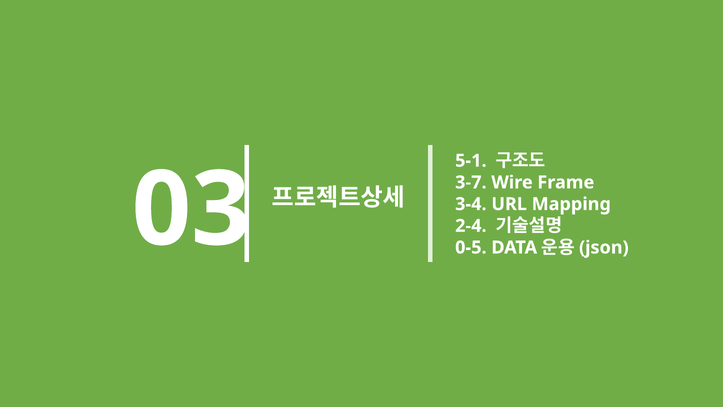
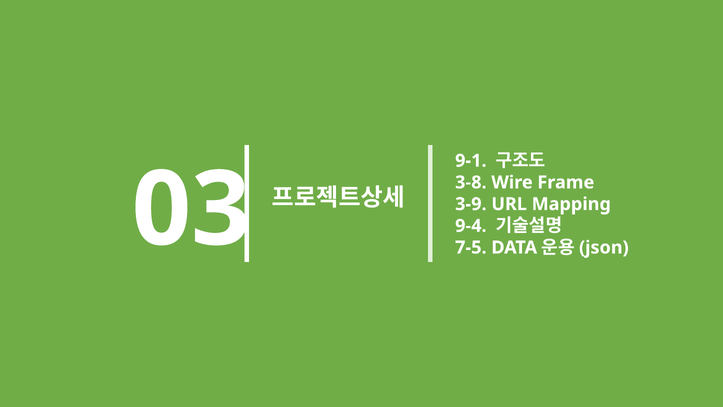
5-1: 5-1 -> 9-1
3-7: 3-7 -> 3-8
3-4: 3-4 -> 3-9
2-4: 2-4 -> 9-4
0-5: 0-5 -> 7-5
